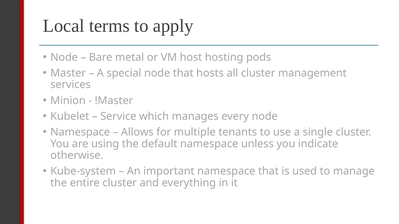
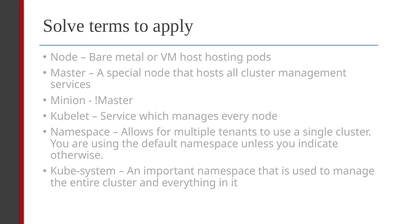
Local: Local -> Solve
